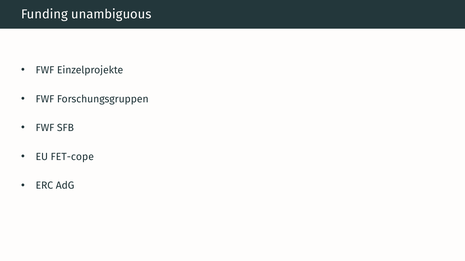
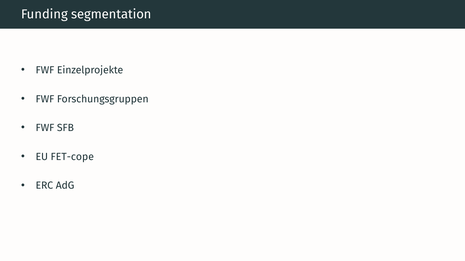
unambiguous: unambiguous -> segmentation
